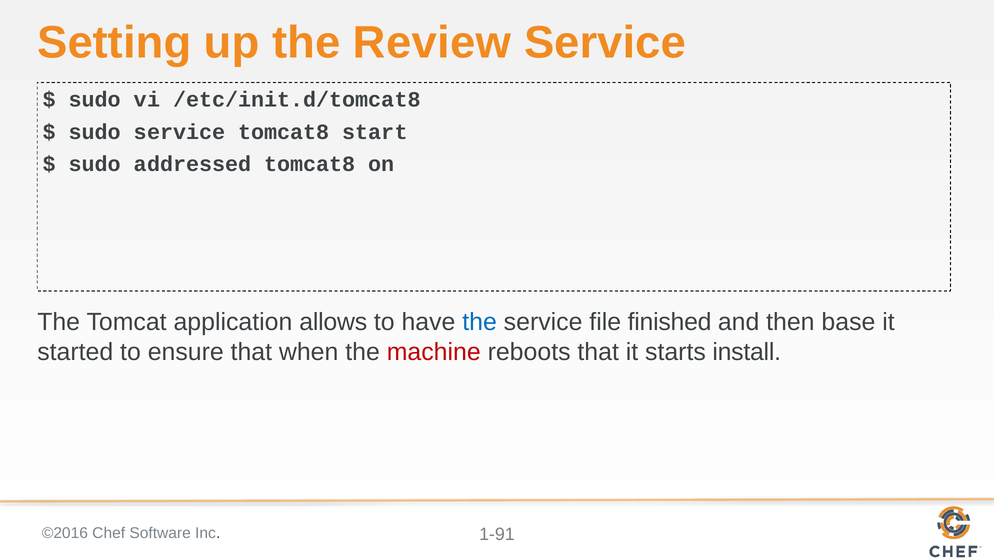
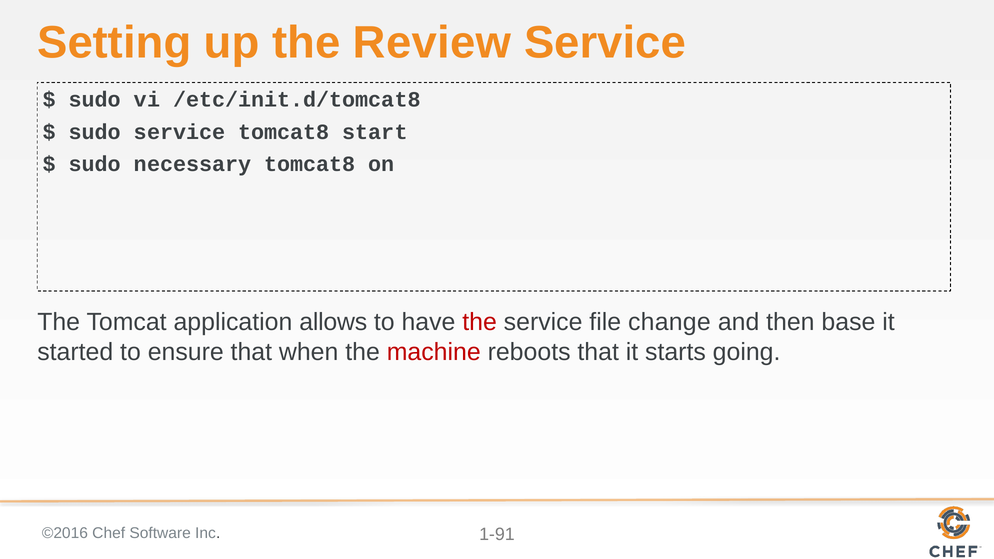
addressed: addressed -> necessary
the at (480, 322) colour: blue -> red
finished: finished -> change
install: install -> going
